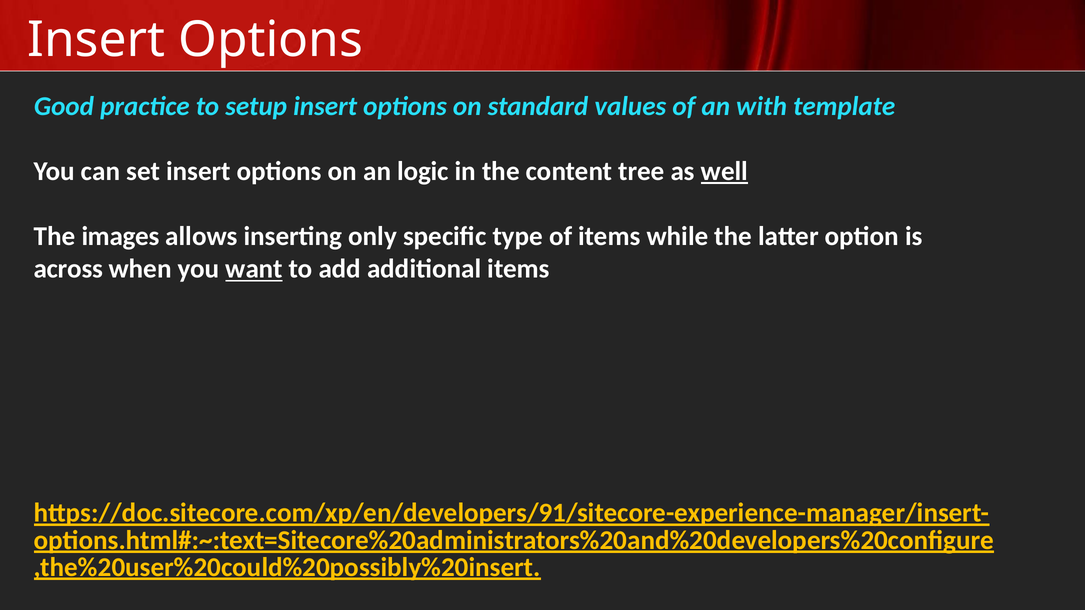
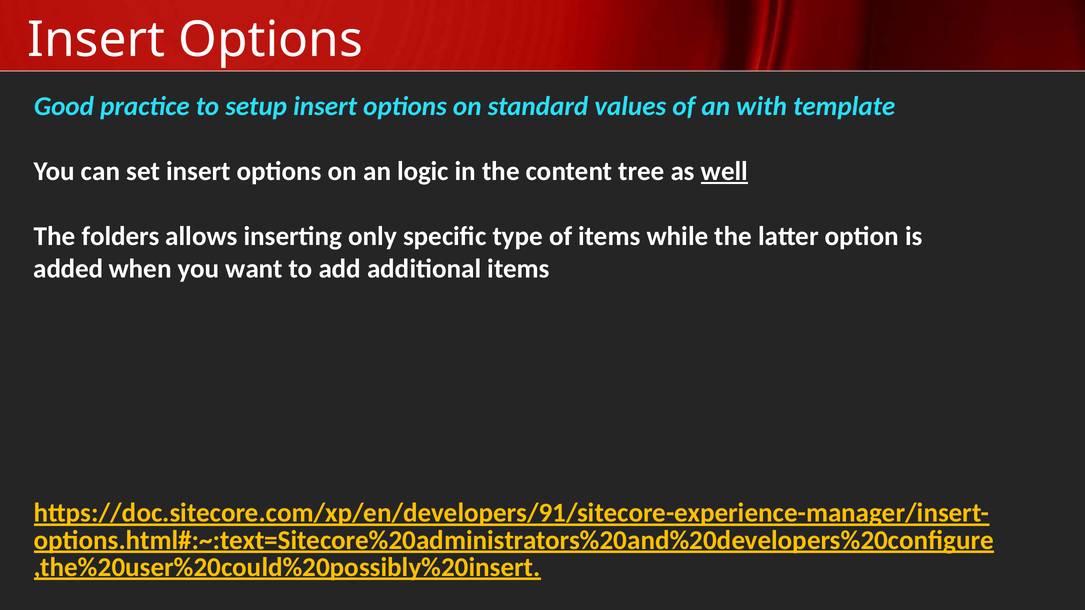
images: images -> folders
across: across -> added
want underline: present -> none
